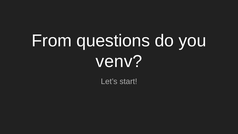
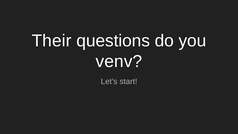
From: From -> Their
